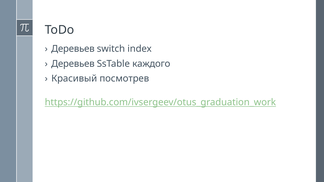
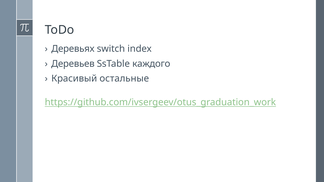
Деревьев at (73, 49): Деревьев -> Деревьях
посмотрев: посмотрев -> остальные
